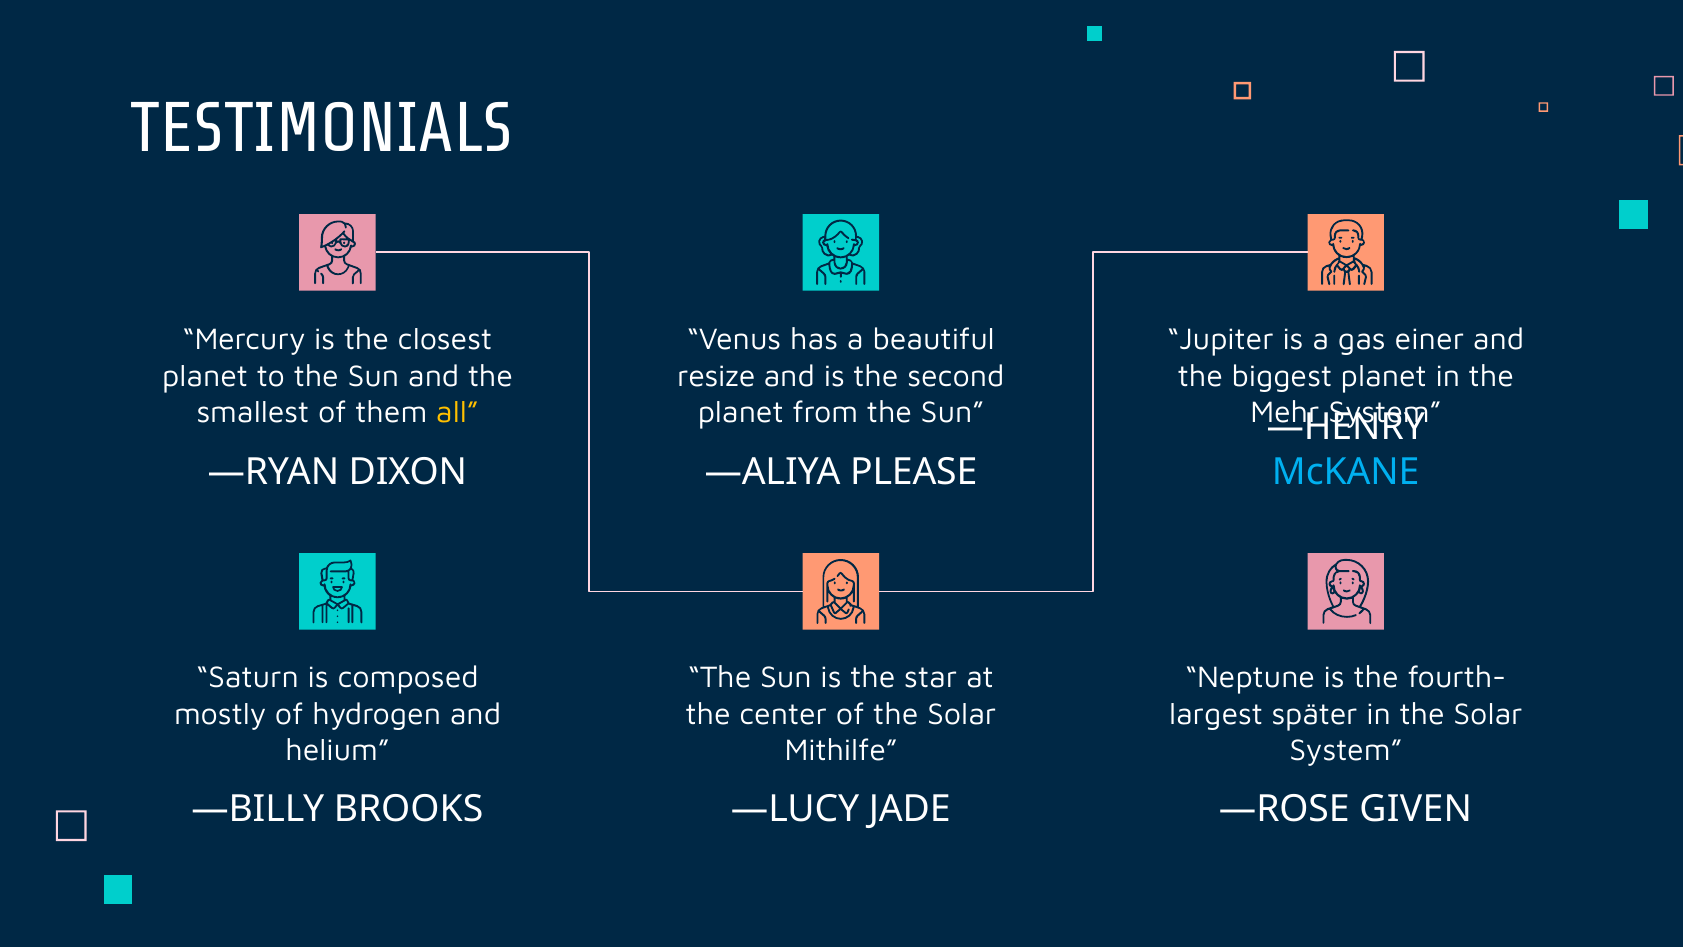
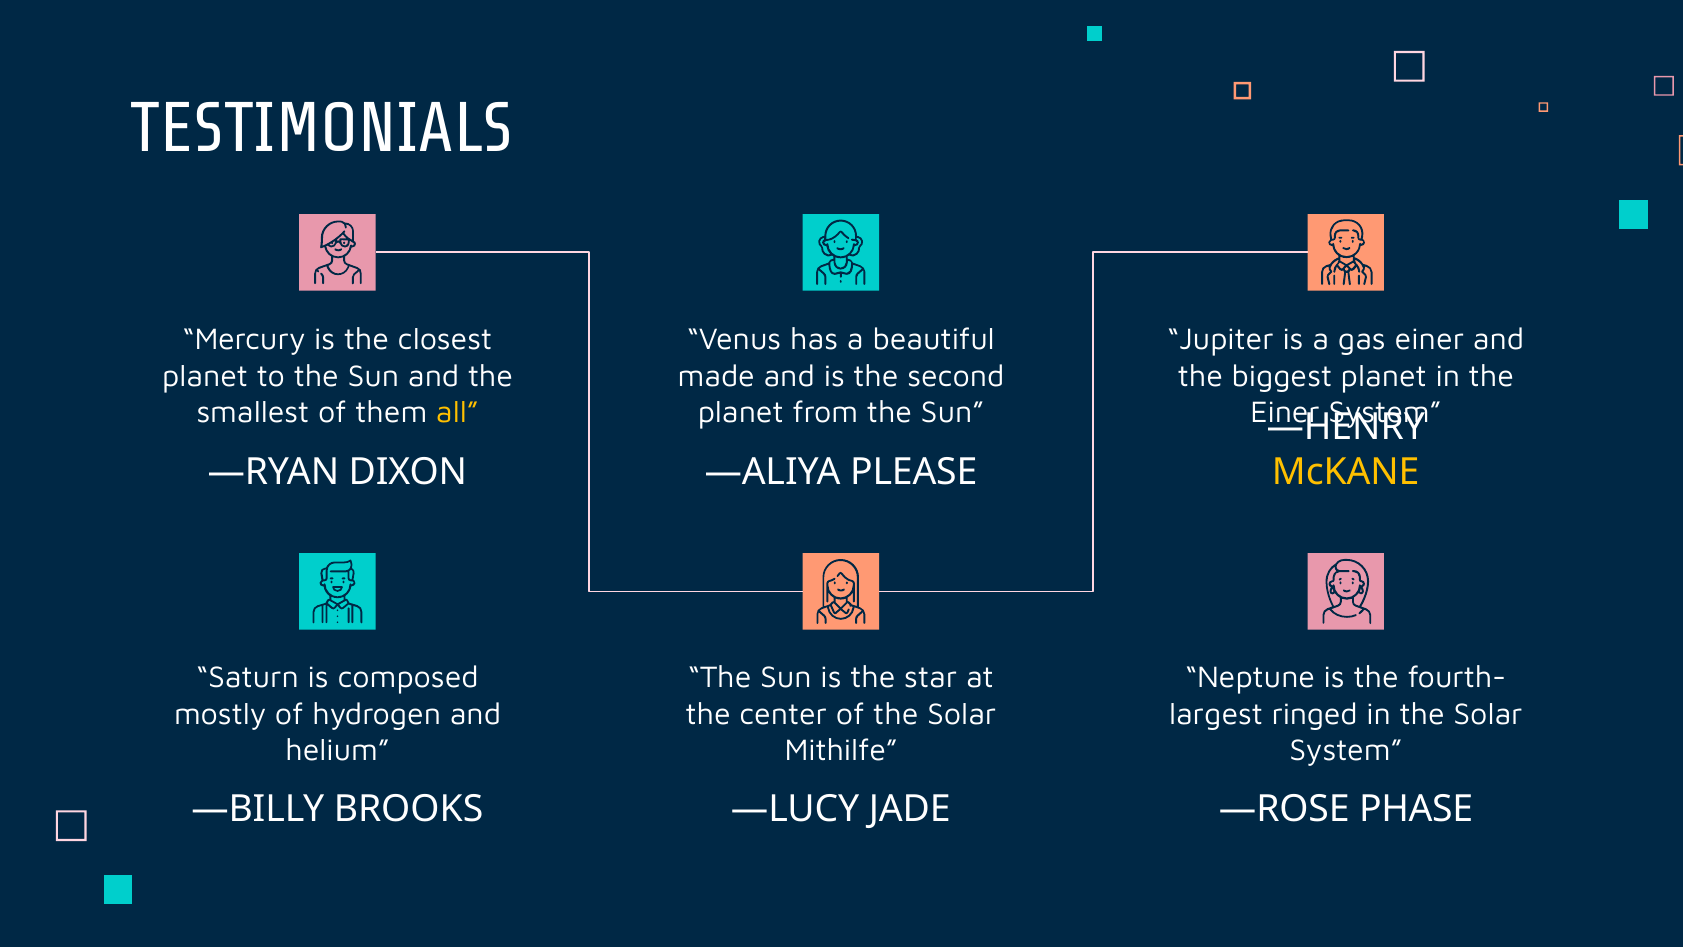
resize: resize -> made
Mehr at (1285, 413): Mehr -> Einer
McKANE colour: light blue -> yellow
später: später -> ringed
GIVEN: GIVEN -> PHASE
